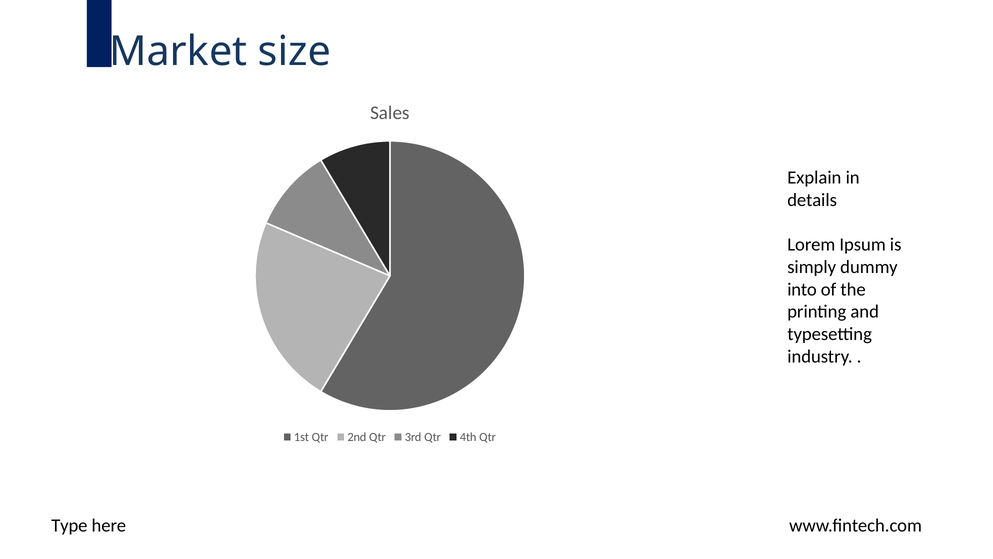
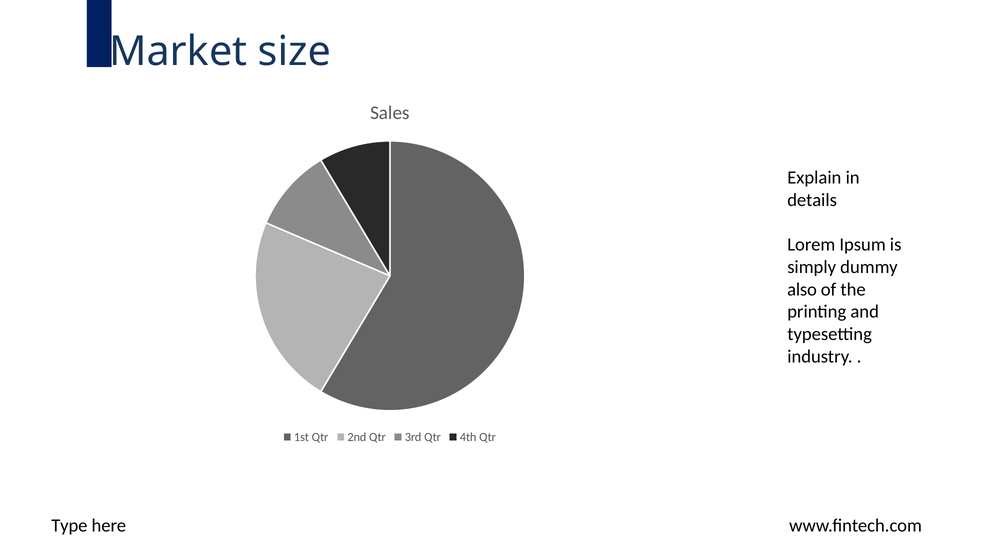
into: into -> also
